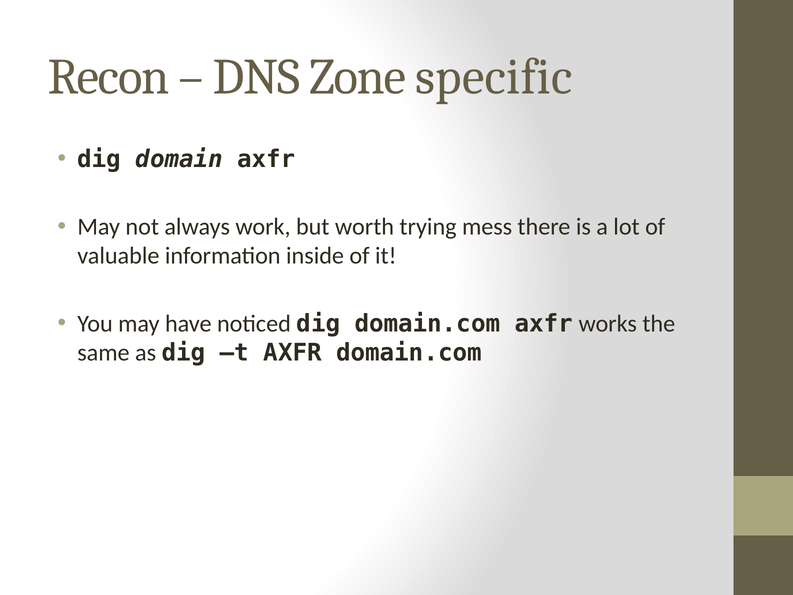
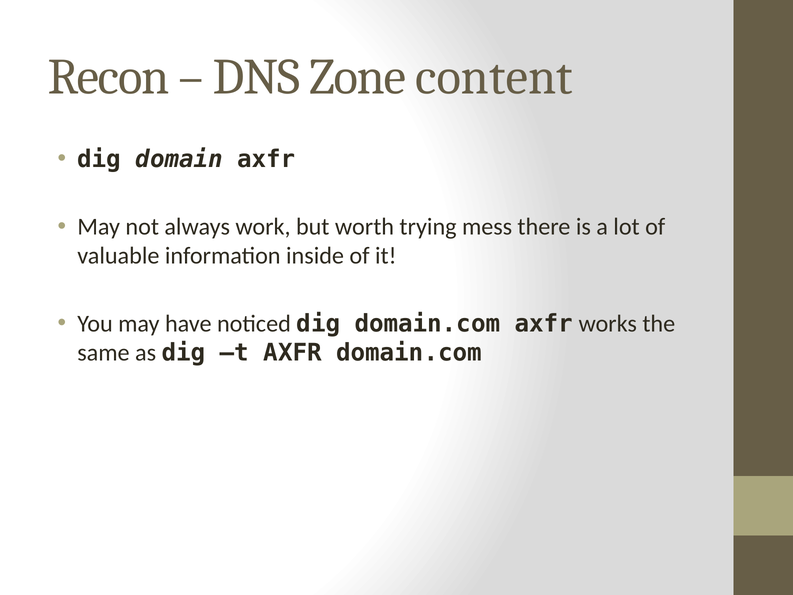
specific: specific -> content
